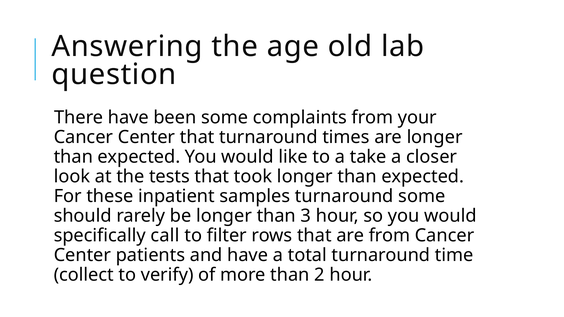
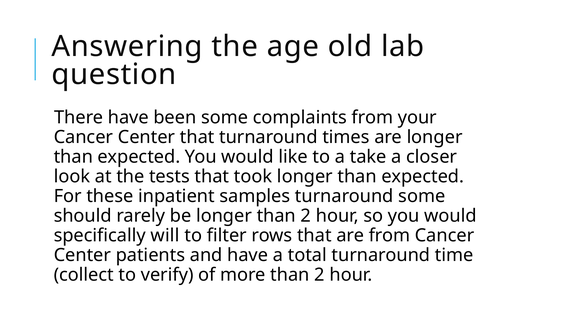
longer than 3: 3 -> 2
call: call -> will
